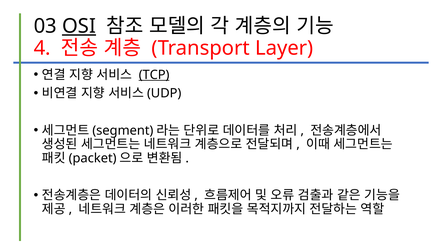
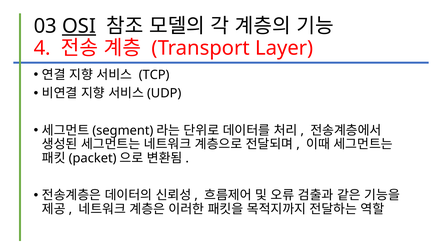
TCP underline: present -> none
